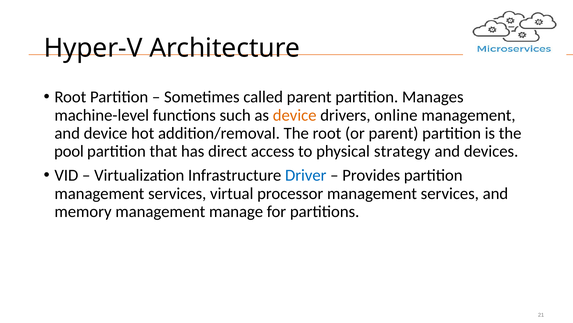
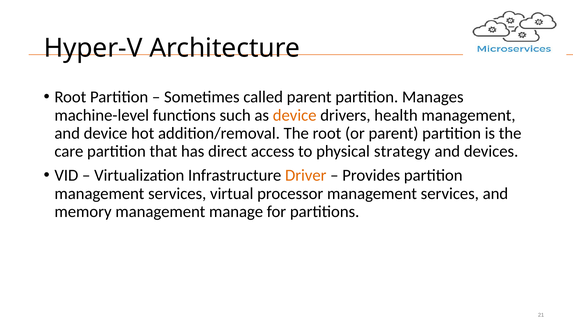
online: online -> health
pool: pool -> care
Driver colour: blue -> orange
